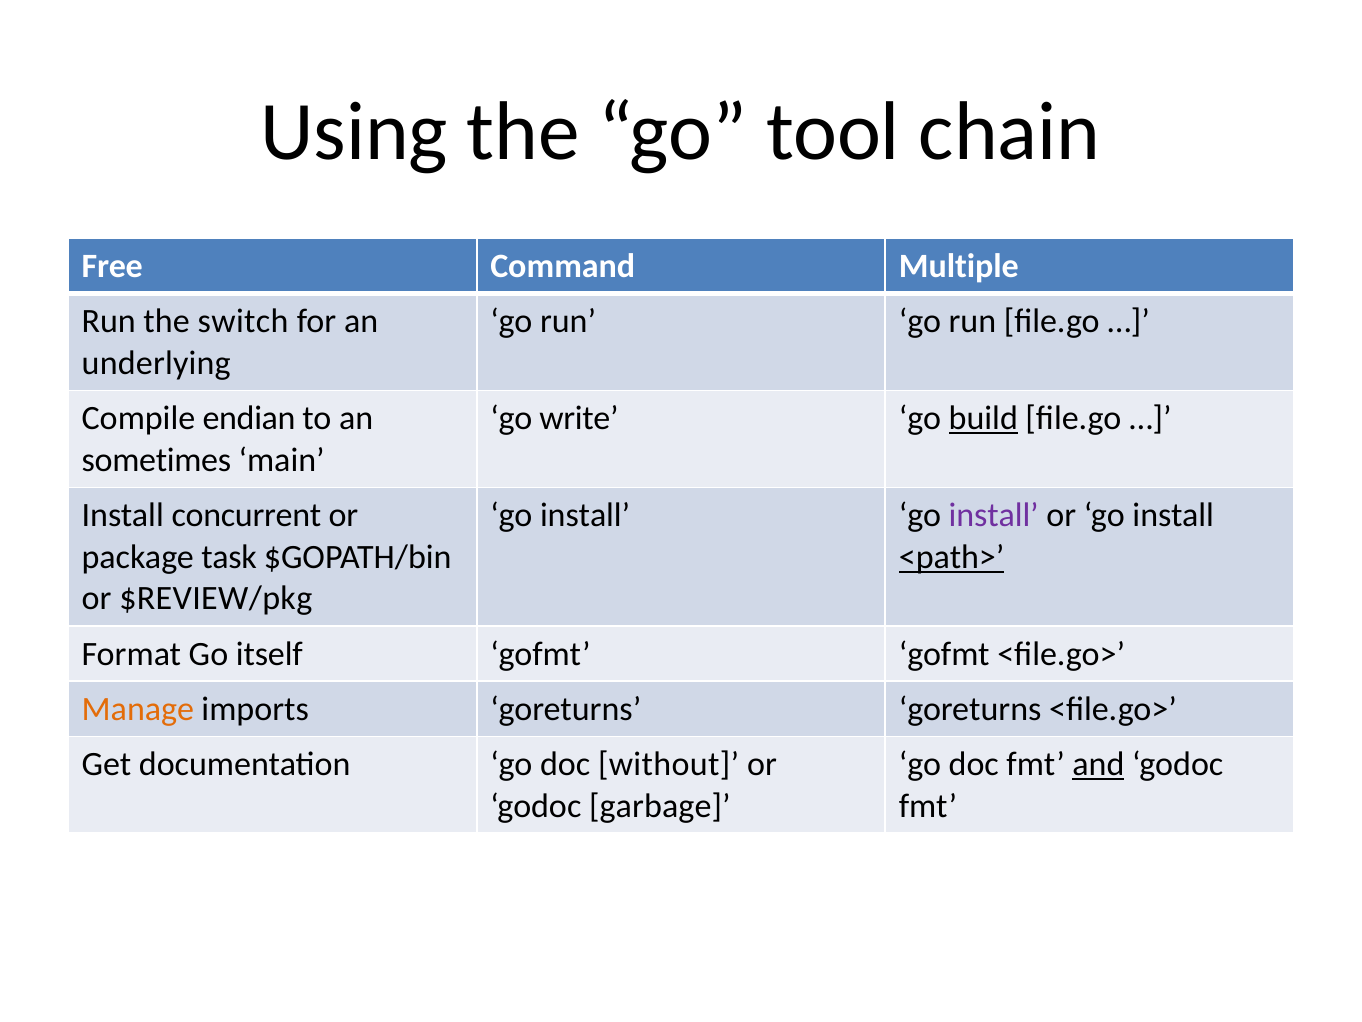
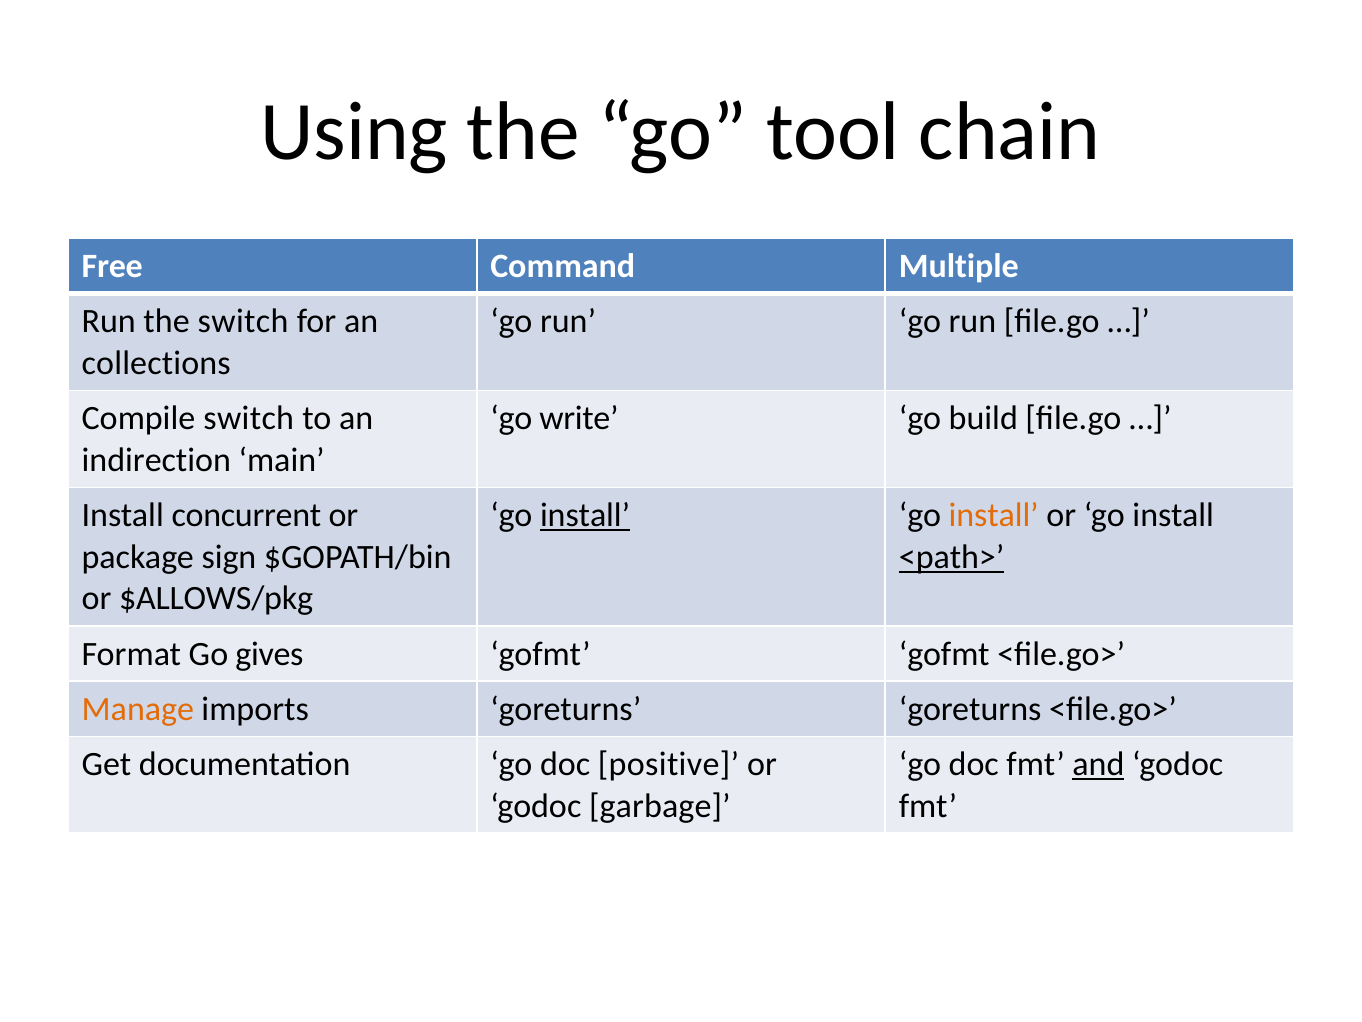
underlying: underlying -> collections
Compile endian: endian -> switch
build underline: present -> none
sometimes: sometimes -> indirection
install at (585, 515) underline: none -> present
install at (994, 515) colour: purple -> orange
task: task -> sign
$REVIEW/pkg: $REVIEW/pkg -> $ALLOWS/pkg
itself: itself -> gives
without: without -> positive
